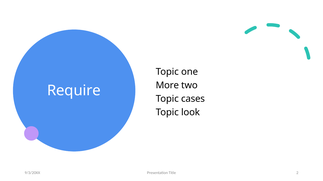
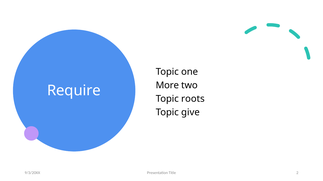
cases: cases -> roots
look: look -> give
